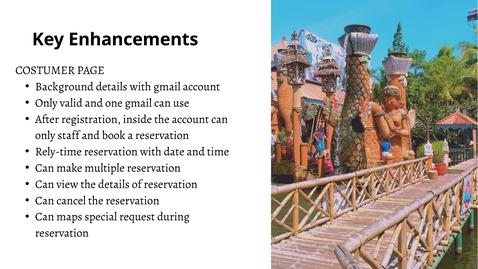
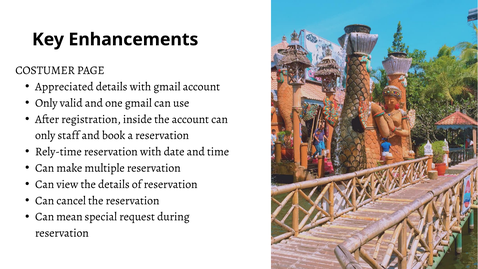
Background: Background -> Appreciated
maps: maps -> mean
